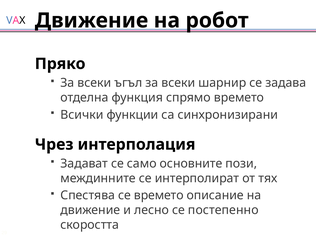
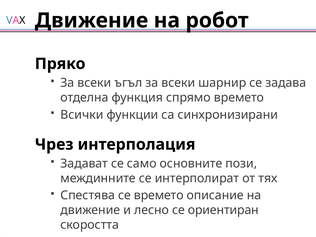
постепенно: постепенно -> ориентиран
